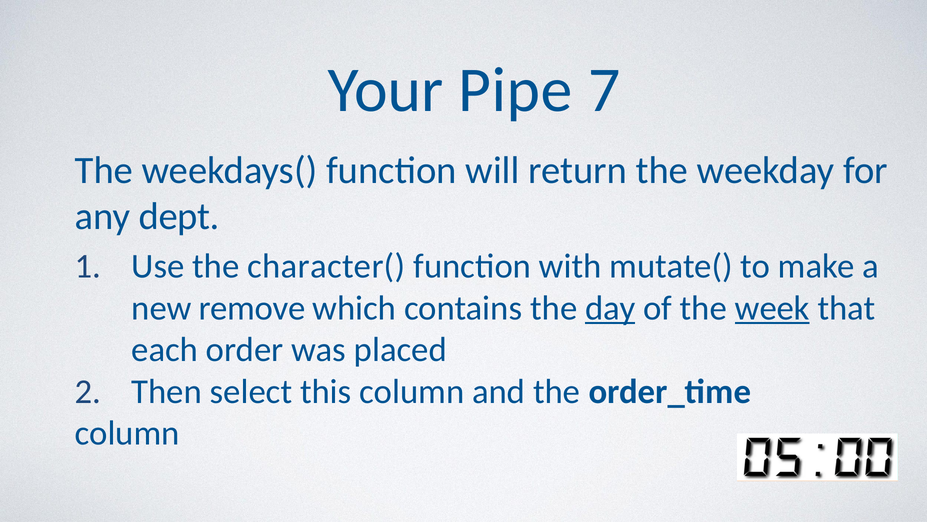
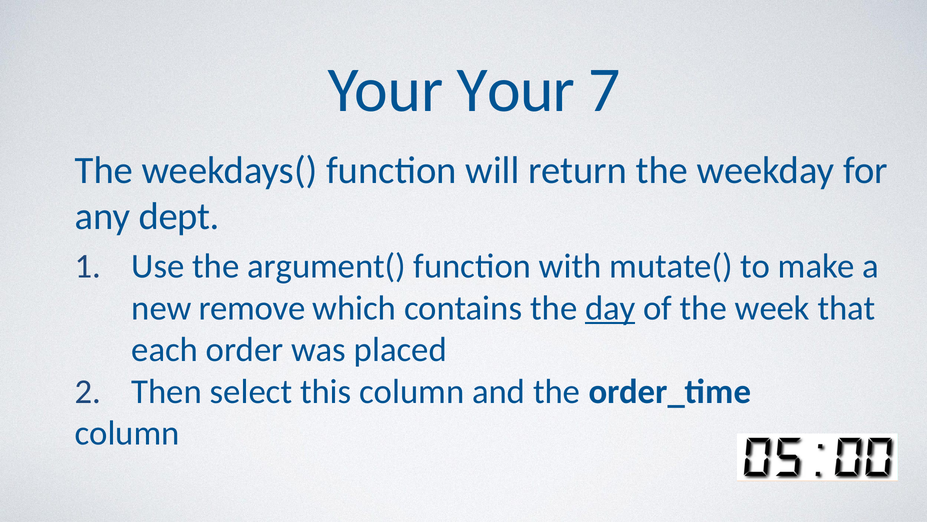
Your Pipe: Pipe -> Your
character(: character( -> argument(
week underline: present -> none
